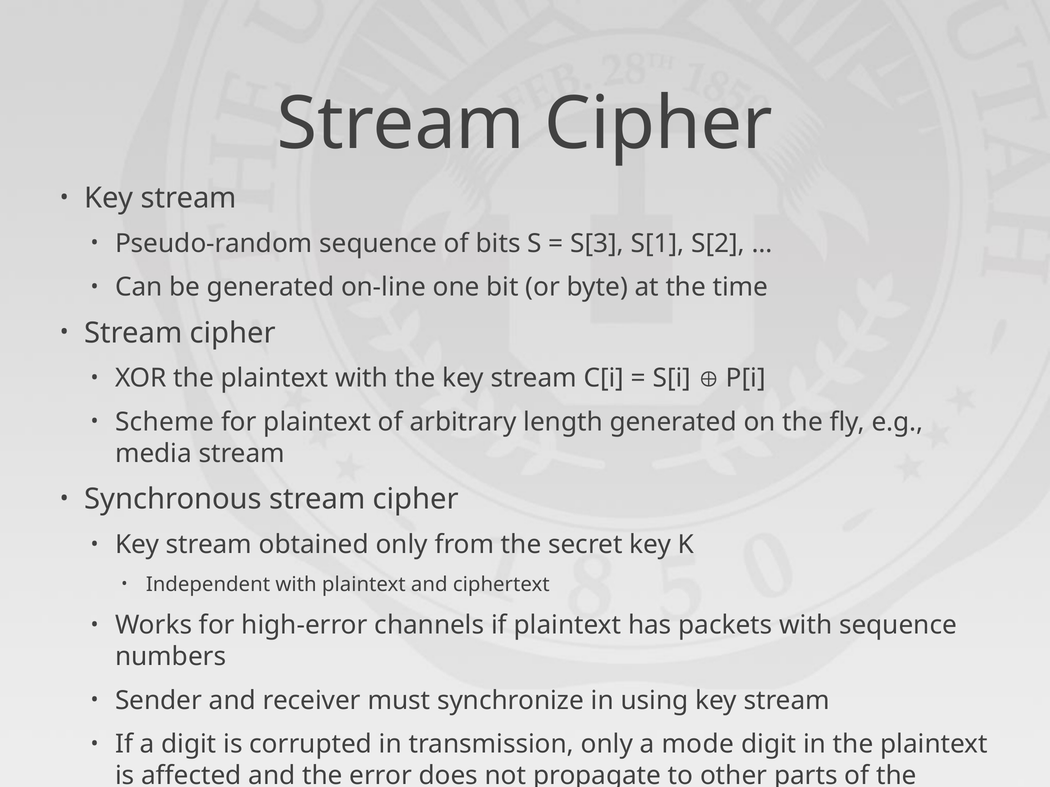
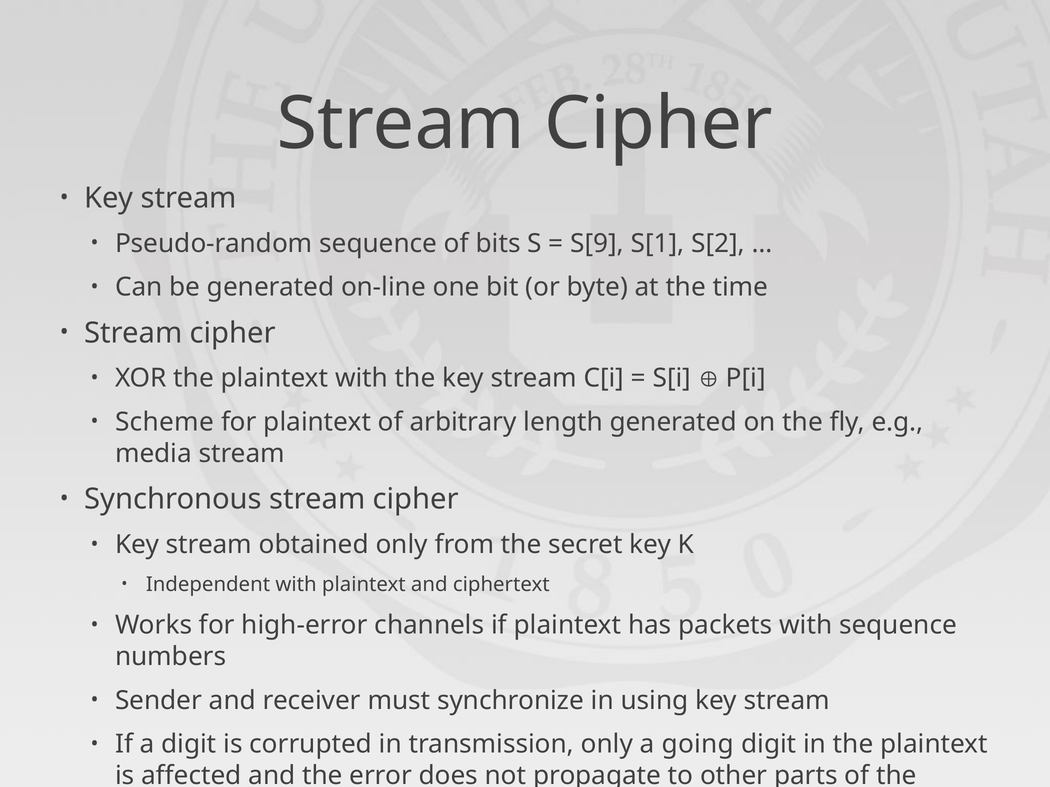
S[3: S[3 -> S[9
mode: mode -> going
